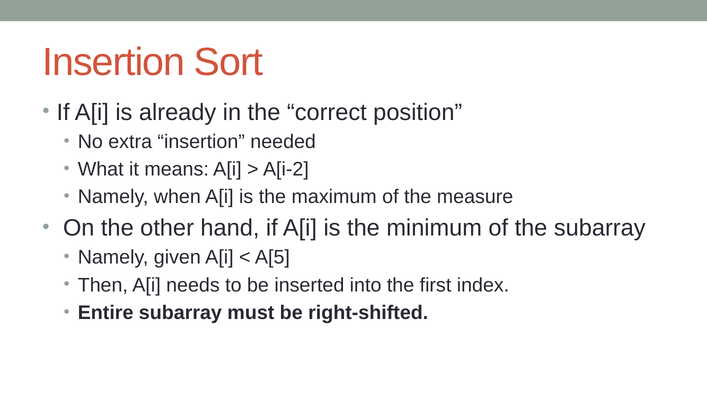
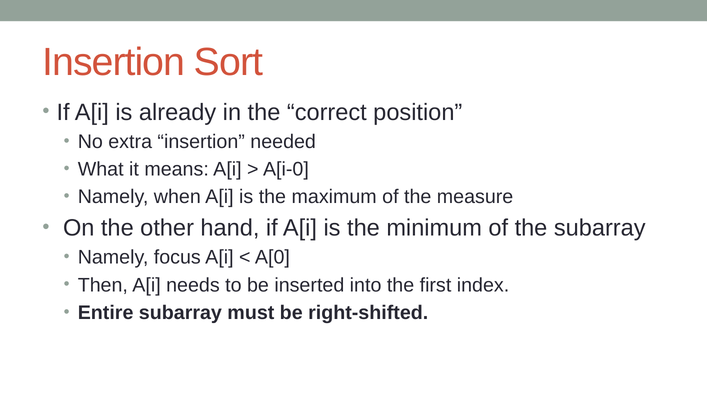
A[i-2: A[i-2 -> A[i-0
given: given -> focus
A[5: A[5 -> A[0
